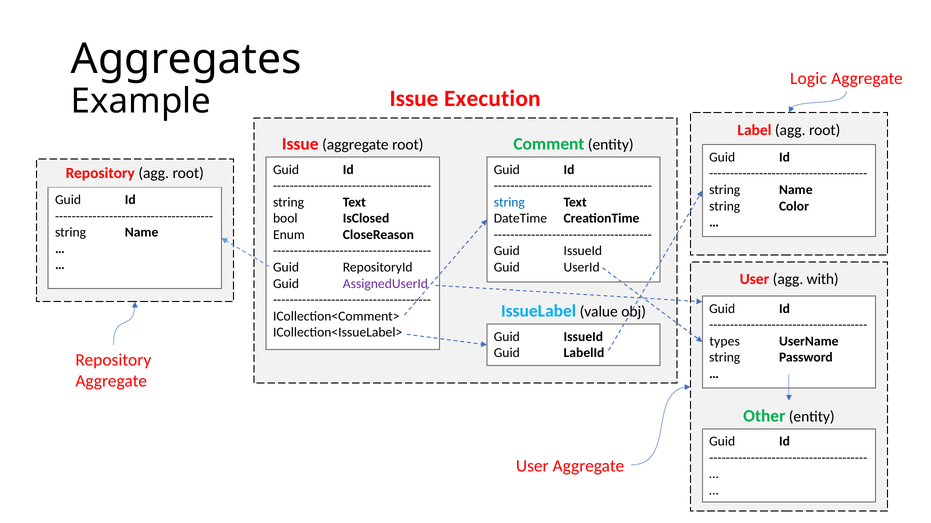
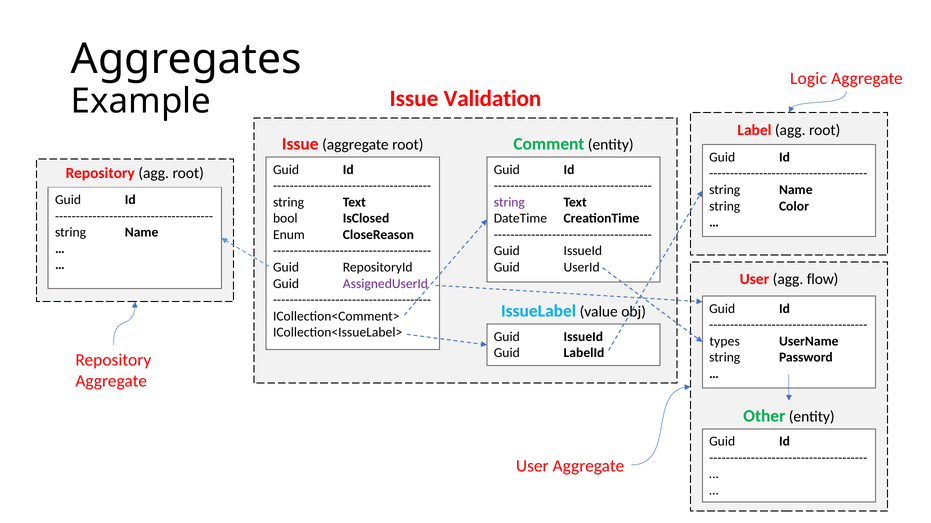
Execution: Execution -> Validation
string at (509, 202) colour: blue -> purple
with: with -> flow
